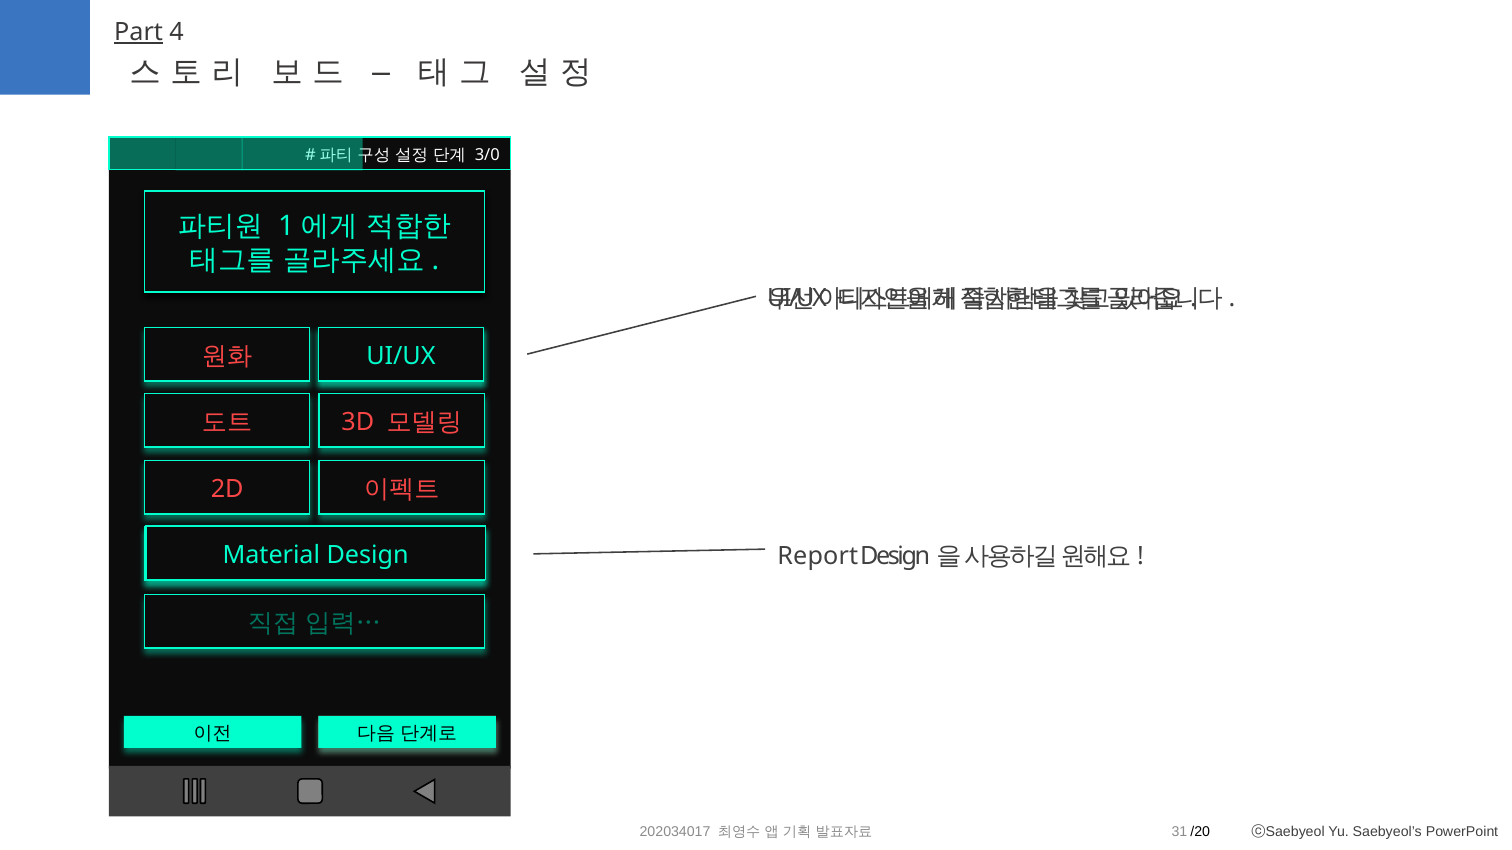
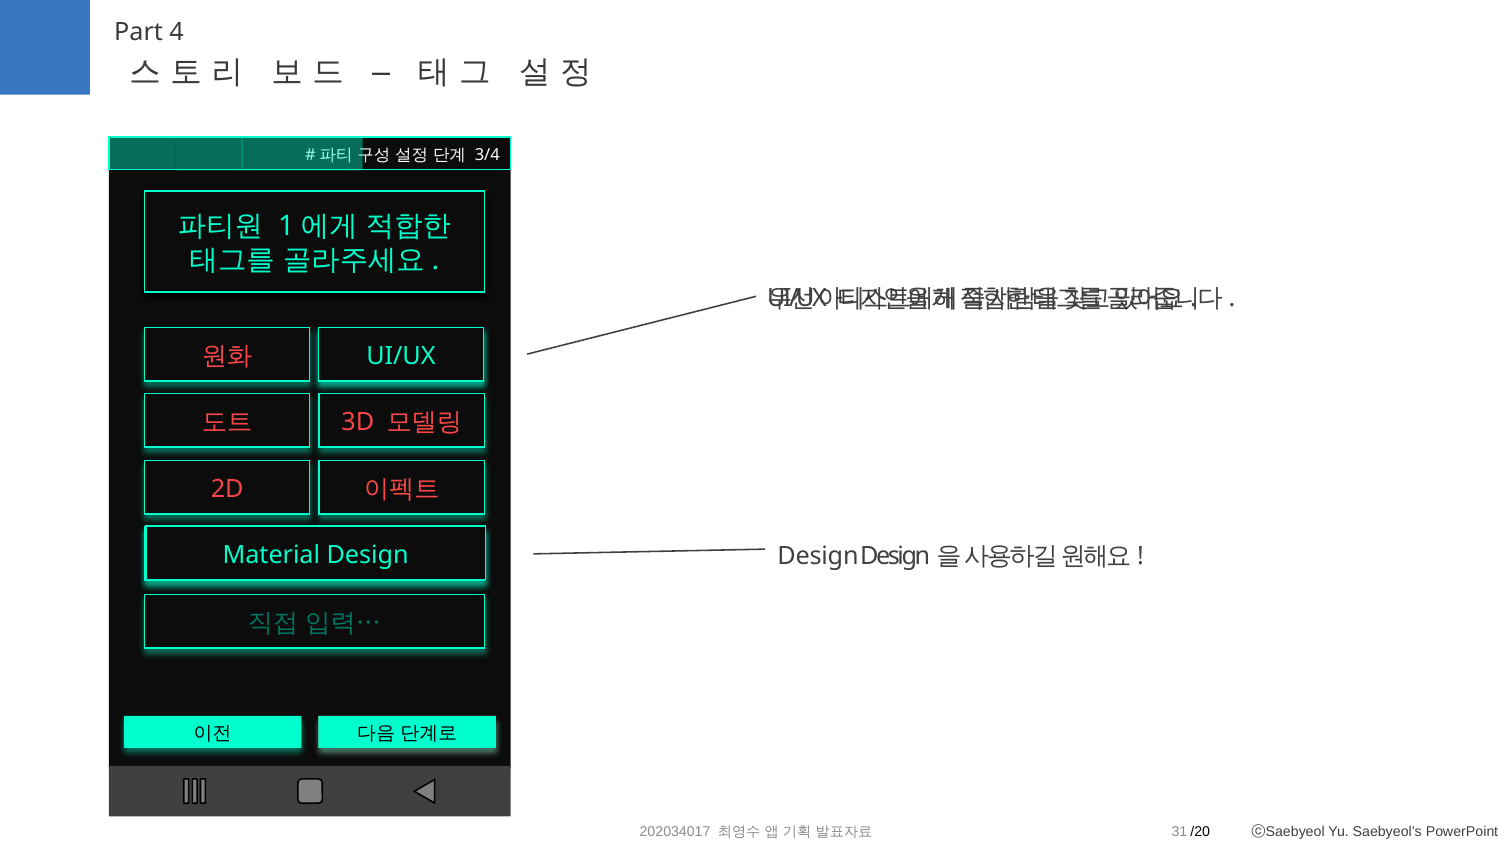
Part underline: present -> none
3/0: 3/0 -> 3/4
Report at (818, 556): Report -> Design
